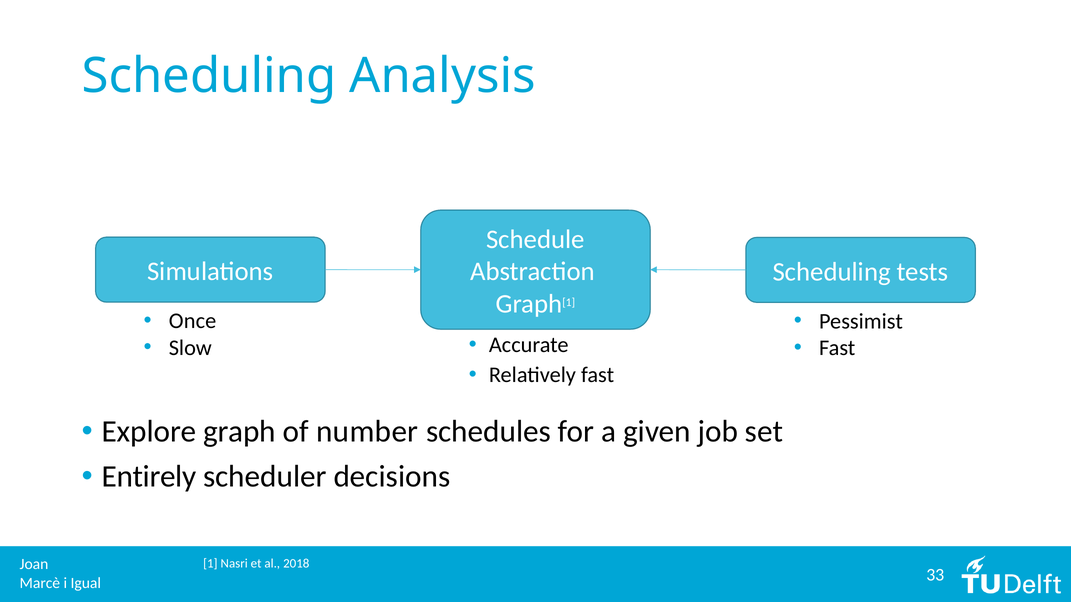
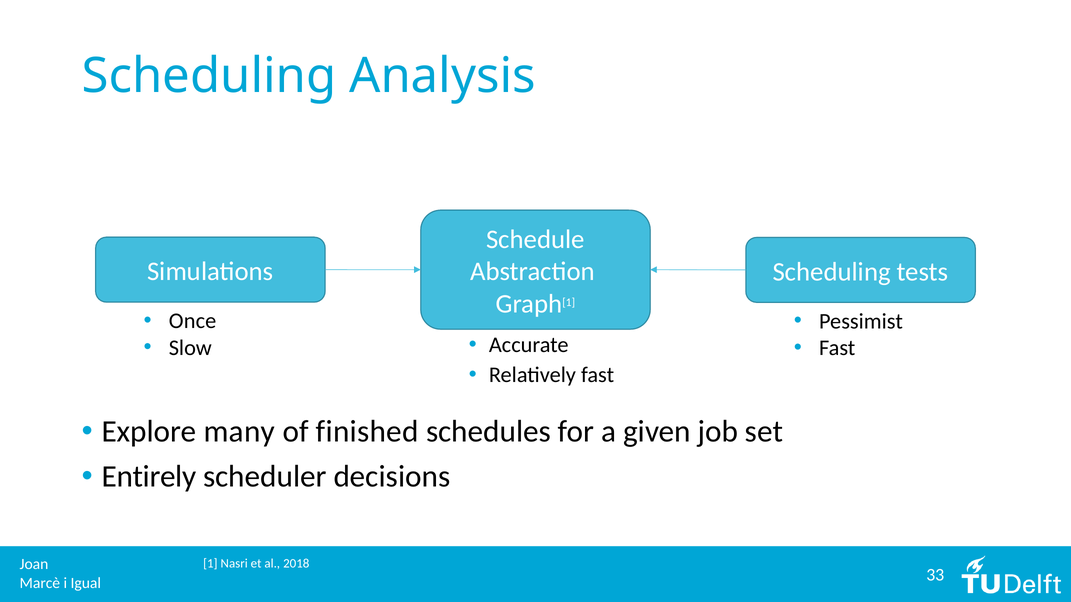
Explore graph: graph -> many
number: number -> finished
